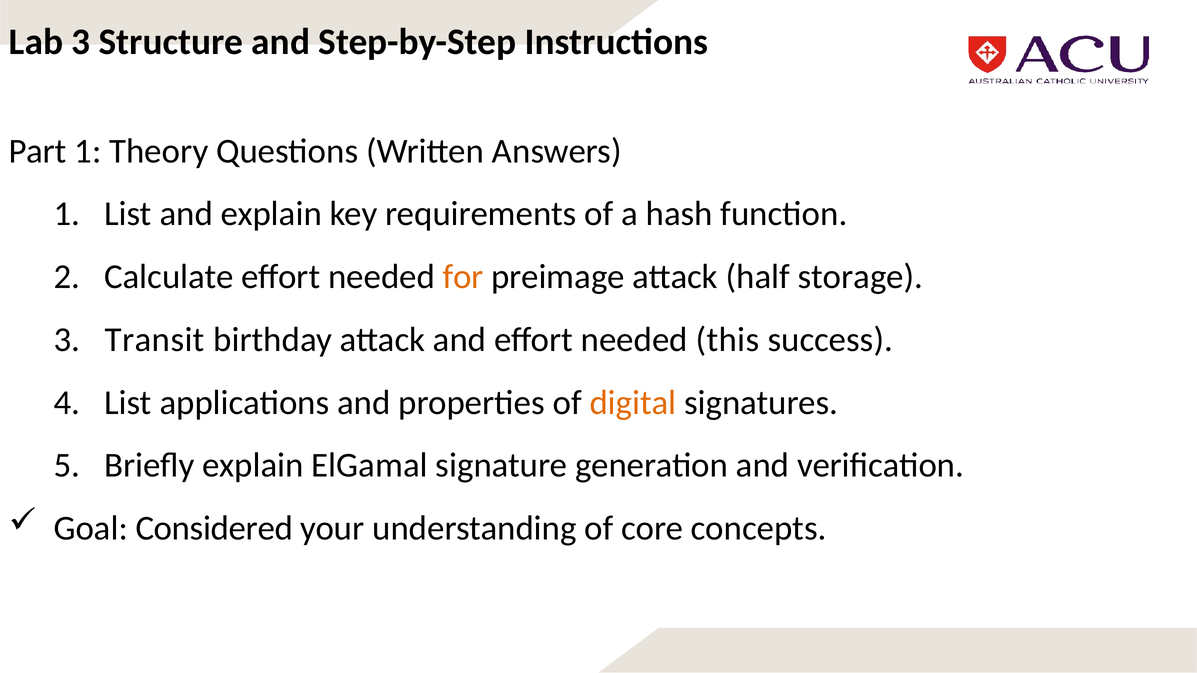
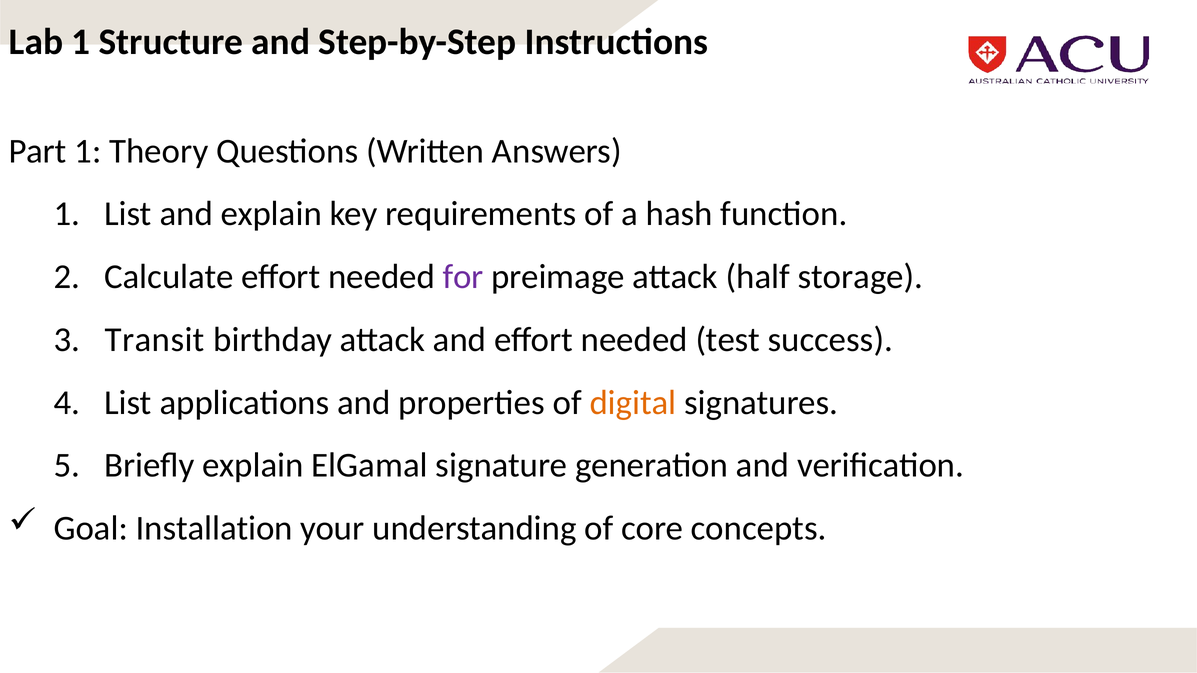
Lab 3: 3 -> 1
for colour: orange -> purple
this: this -> test
Considered: Considered -> Installation
